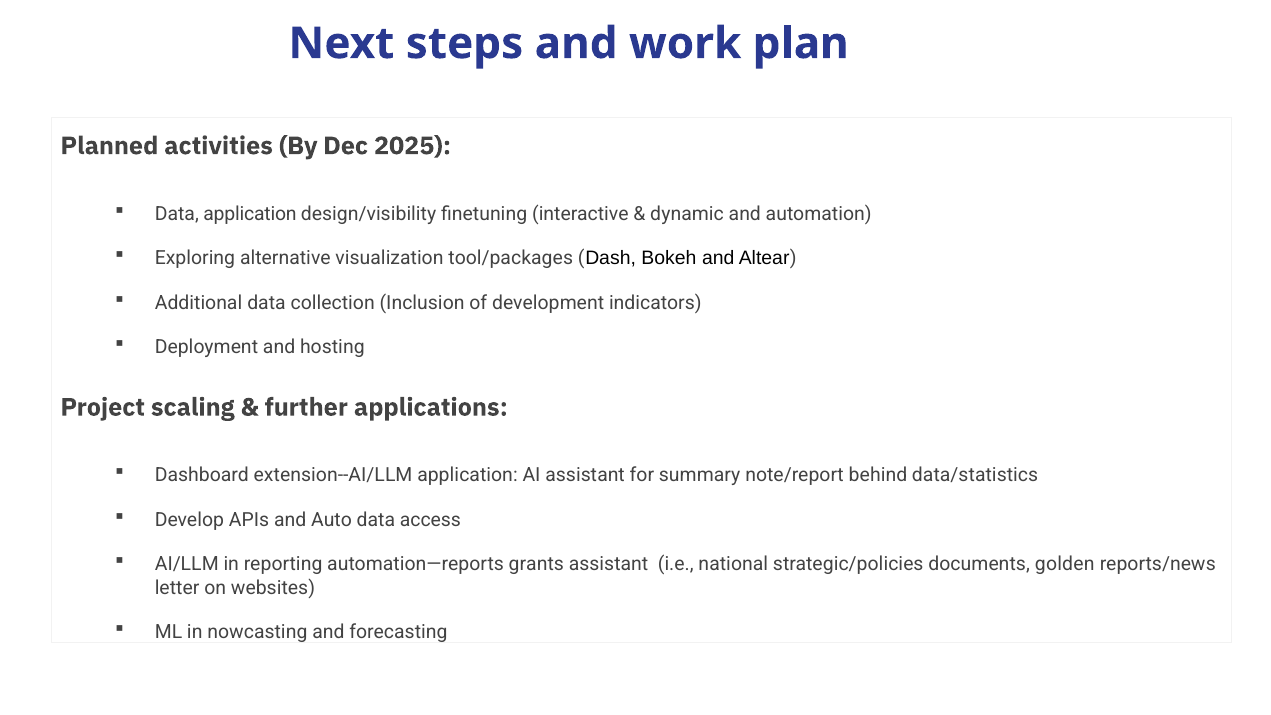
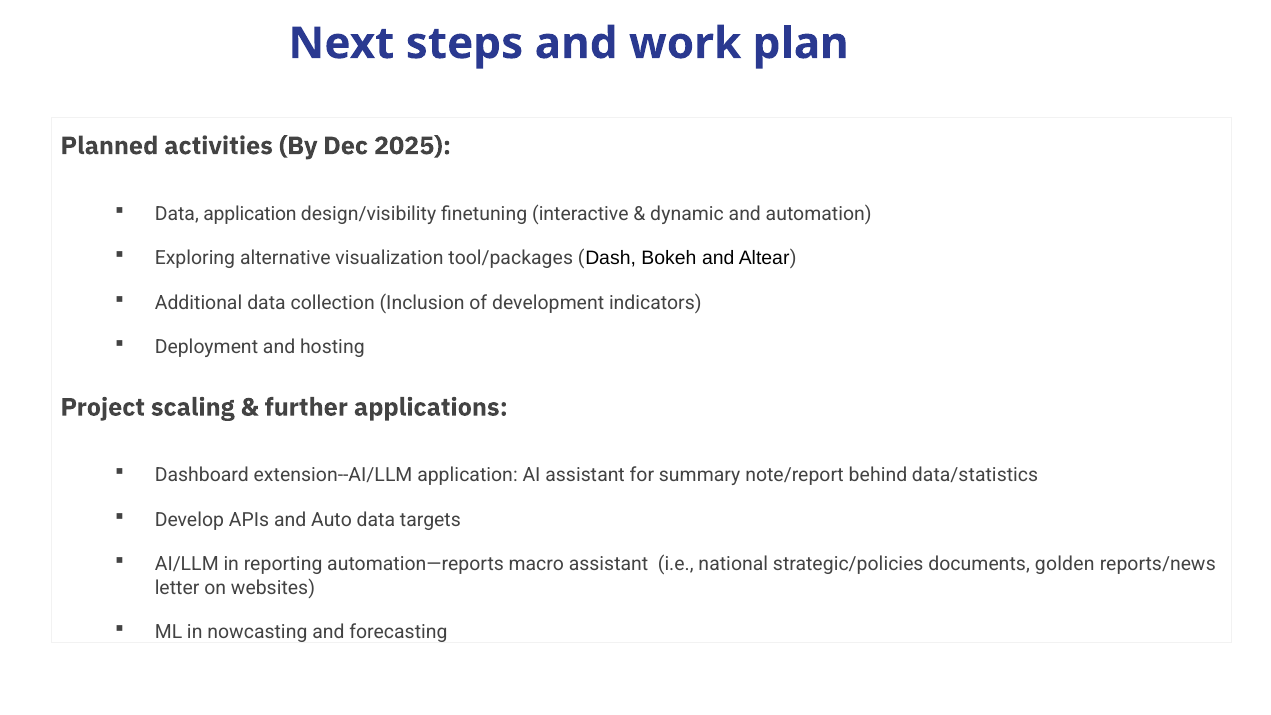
access: access -> targets
grants: grants -> macro
